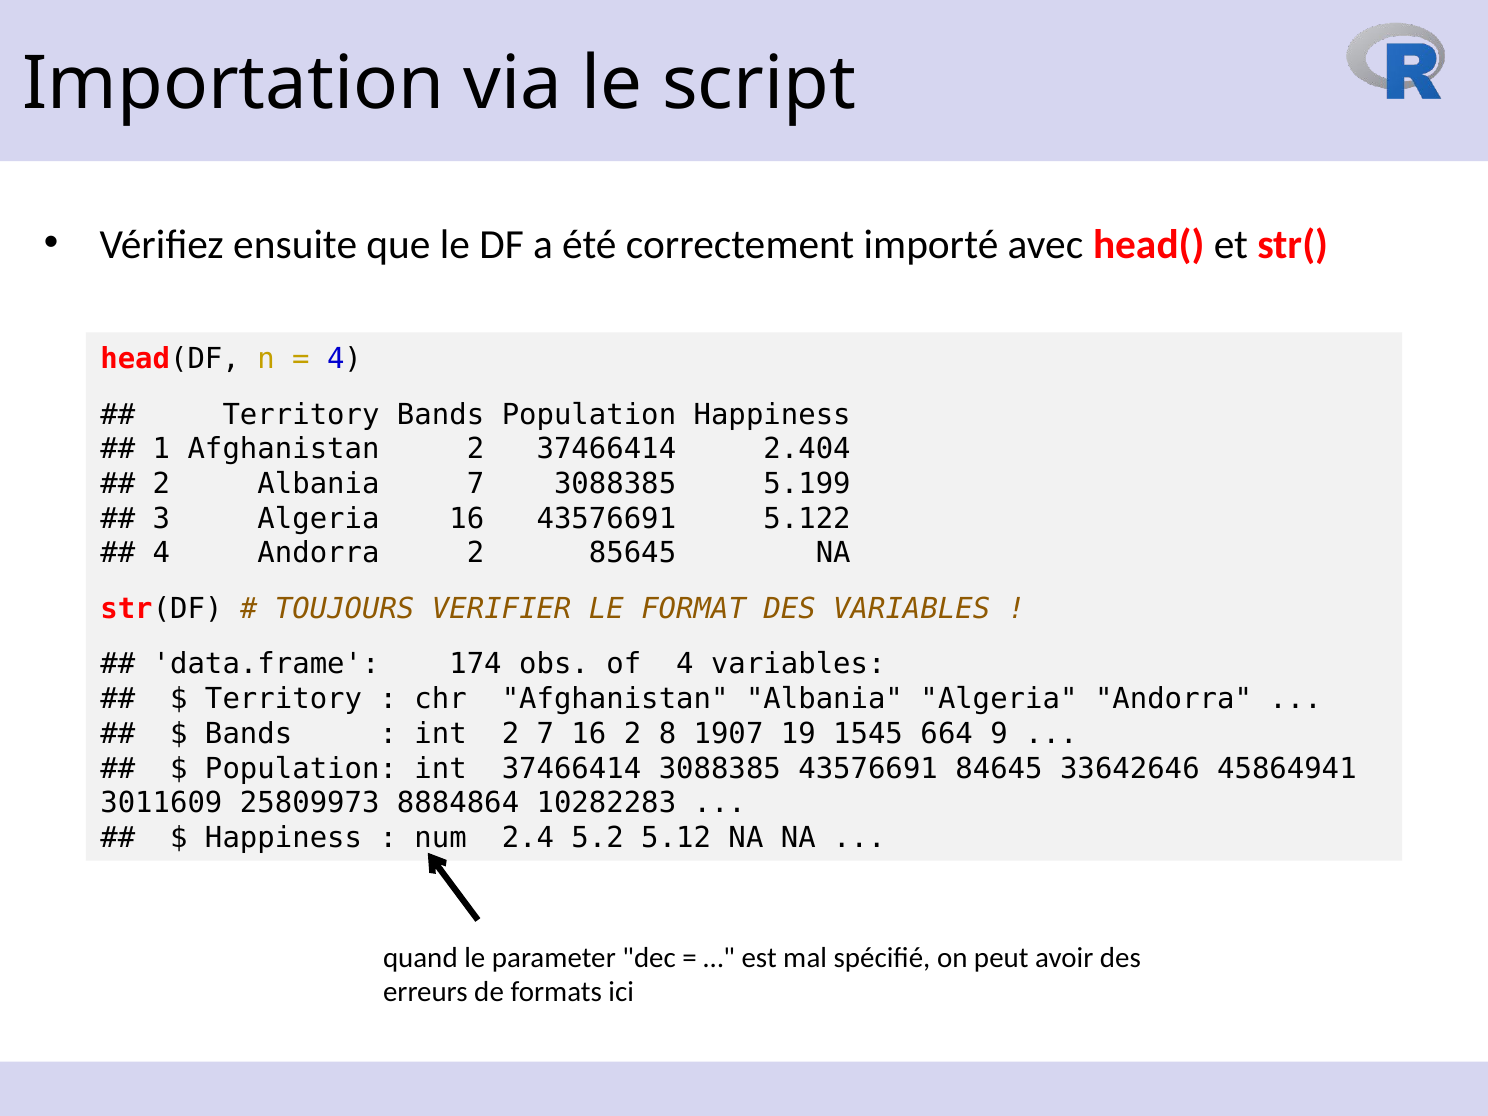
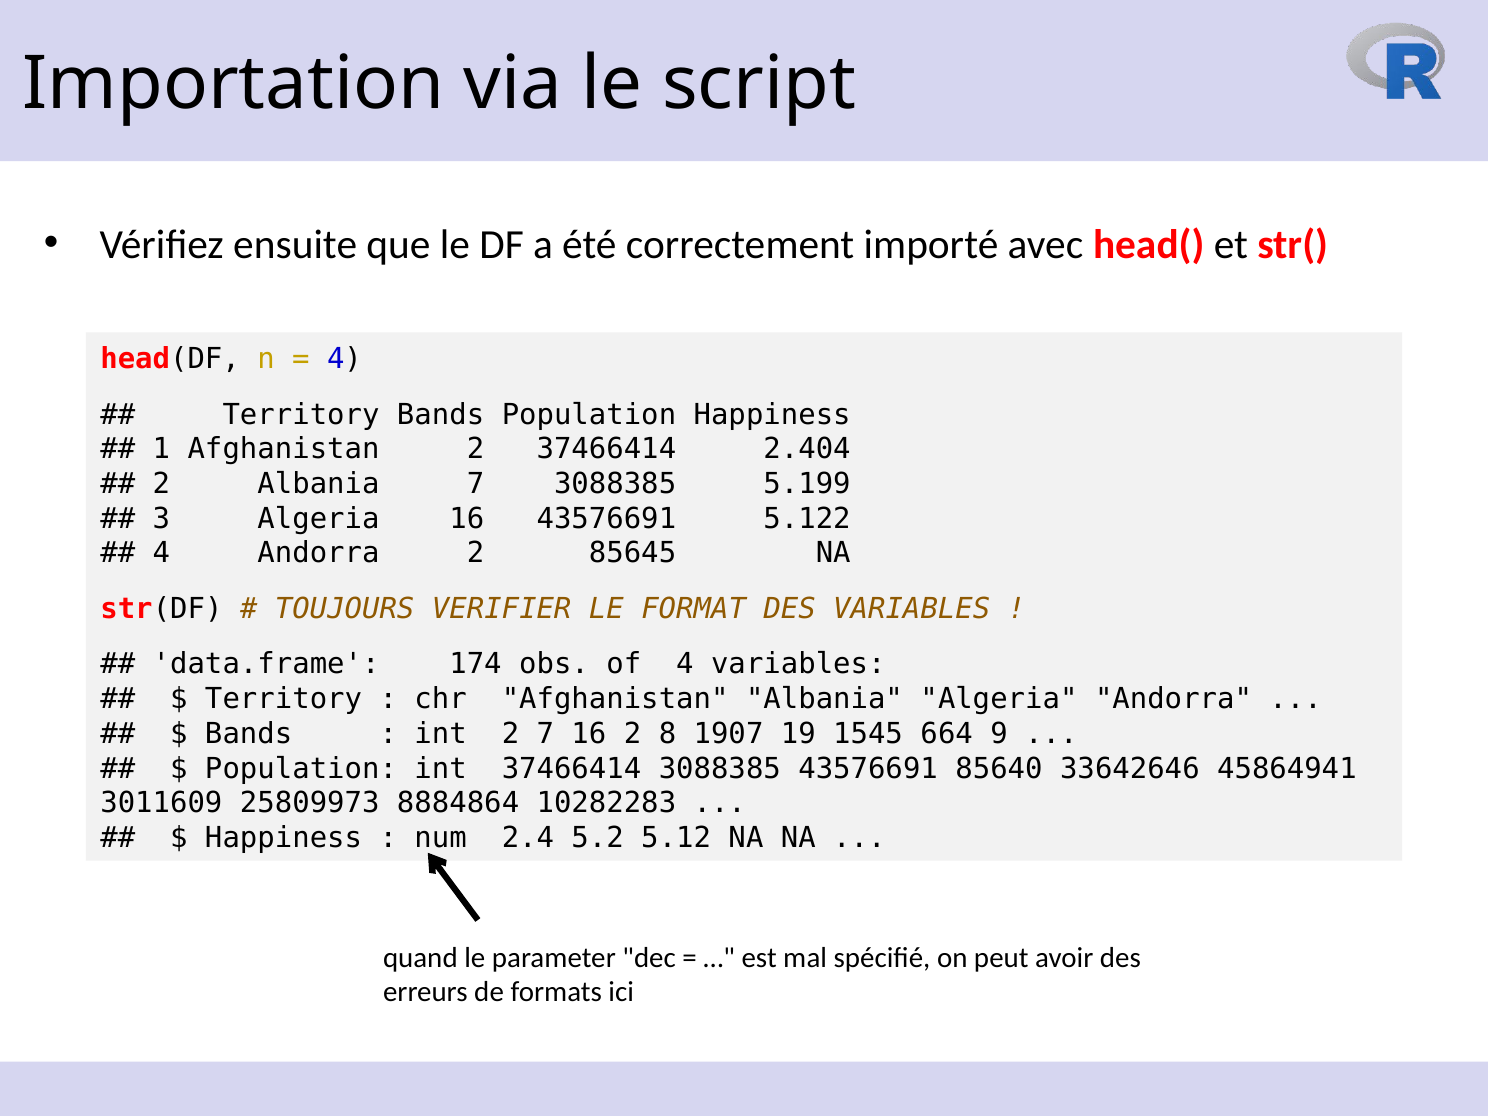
84645: 84645 -> 85640
